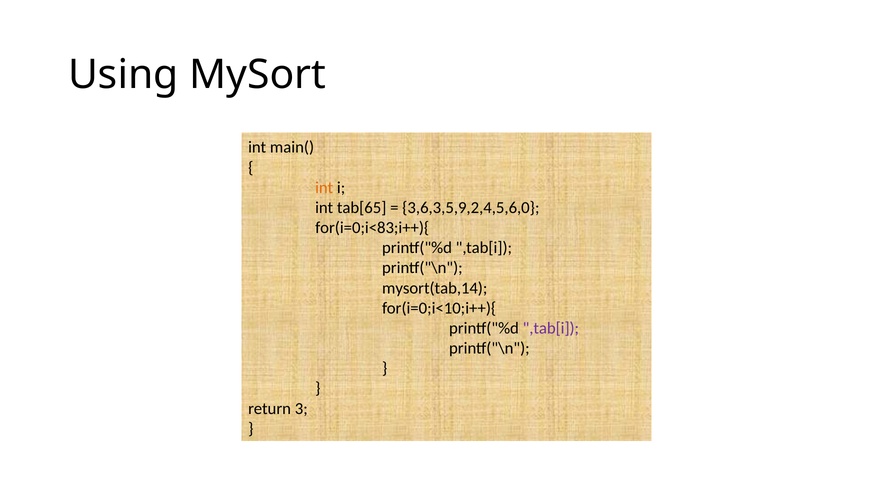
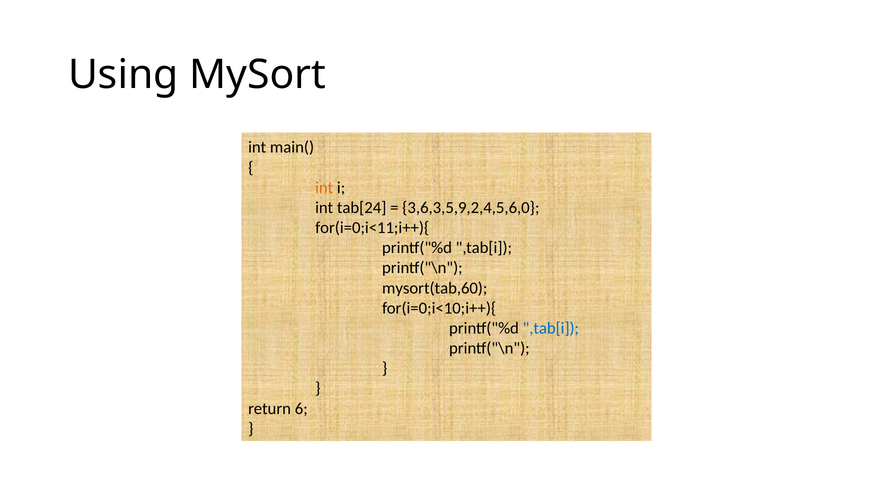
tab[65: tab[65 -> tab[24
for(i=0;i<83;i++){: for(i=0;i<83;i++){ -> for(i=0;i<11;i++){
mysort(tab,14: mysort(tab,14 -> mysort(tab,60
,tab[i at (551, 328) colour: purple -> blue
3: 3 -> 6
